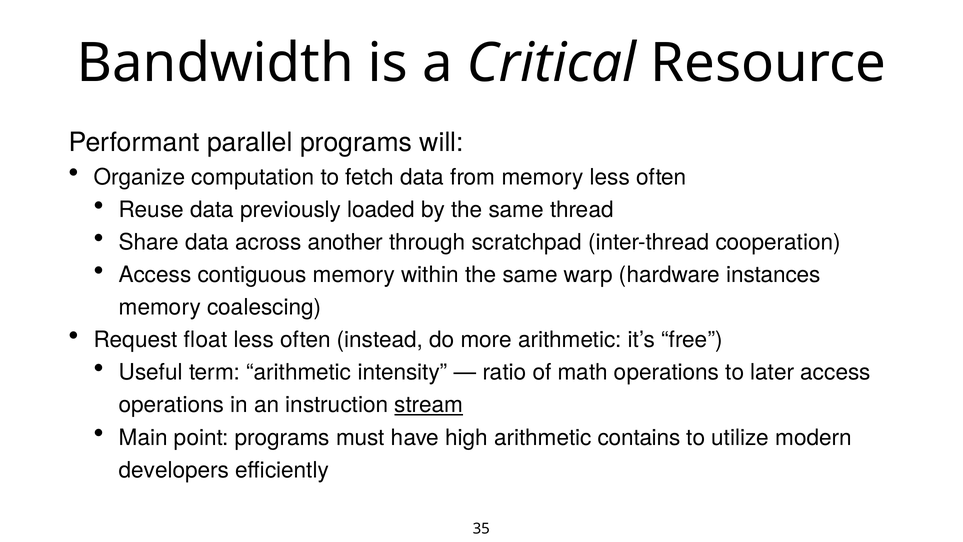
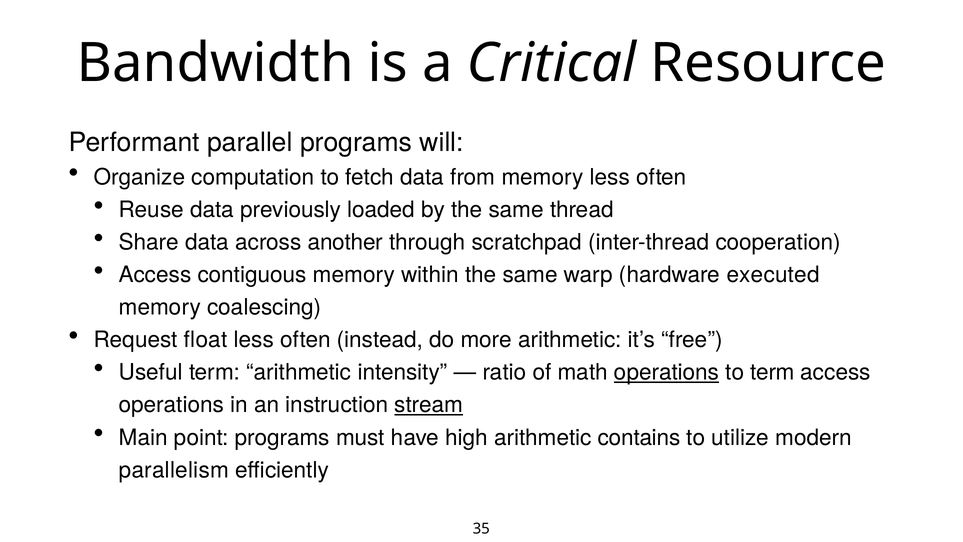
instances: instances -> executed
operations at (667, 372) underline: none -> present
to later: later -> term
developers: developers -> parallelism
